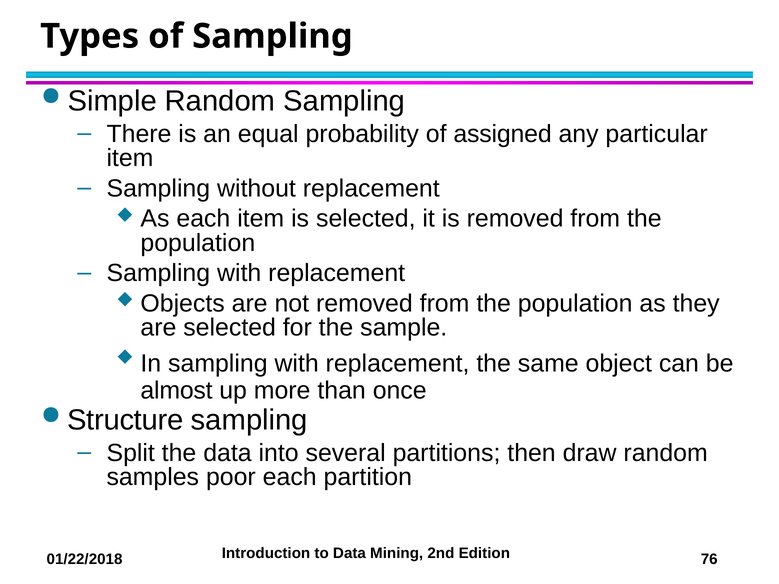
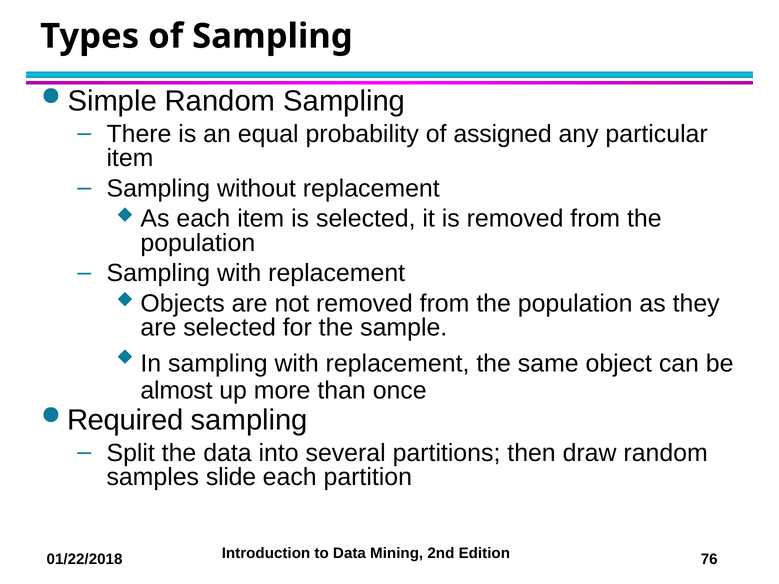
Structure: Structure -> Required
poor: poor -> slide
